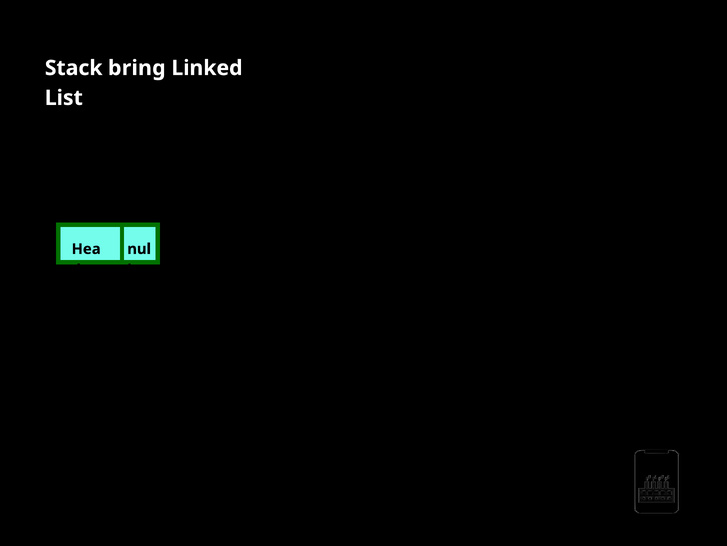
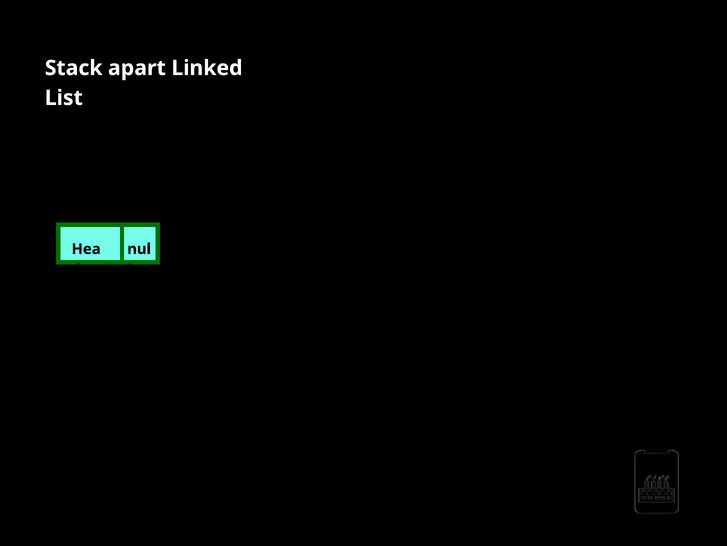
bring: bring -> apart
